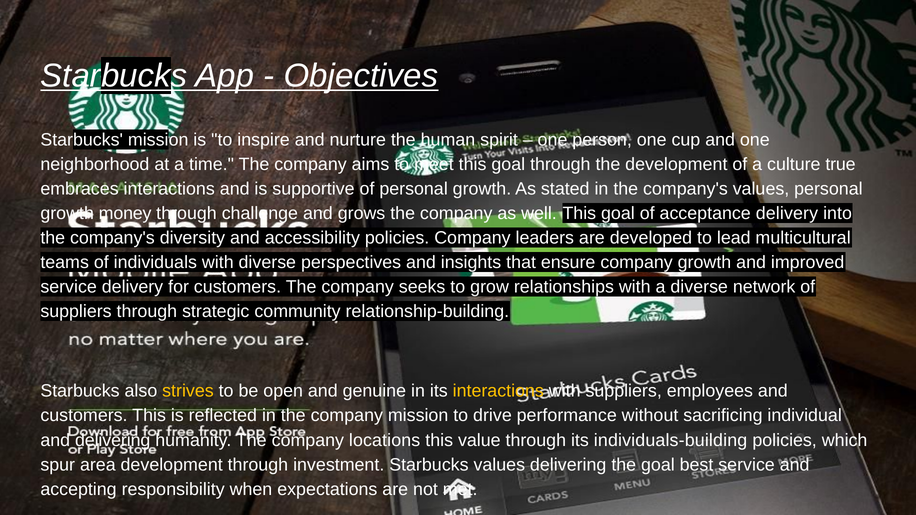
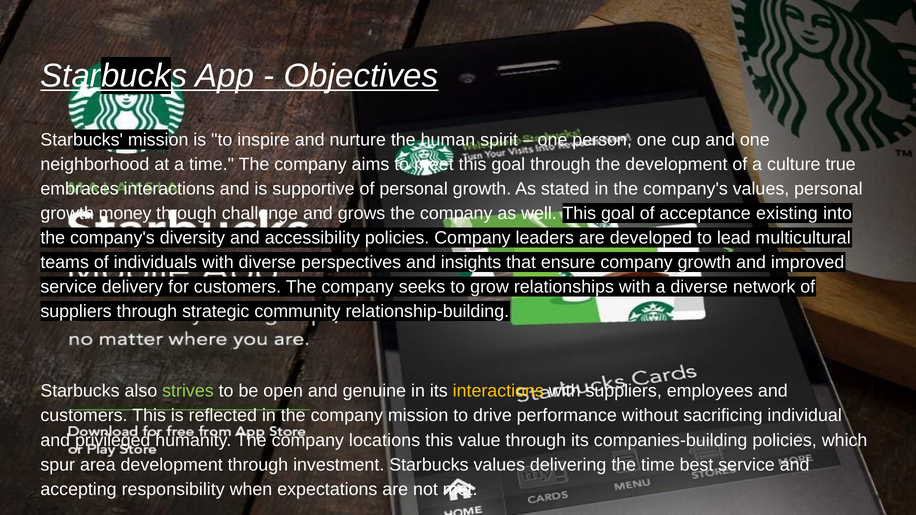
acceptance delivery: delivery -> existing
strives colour: yellow -> light green
and delivering: delivering -> privileged
individuals-building: individuals-building -> companies-building
the goal: goal -> time
